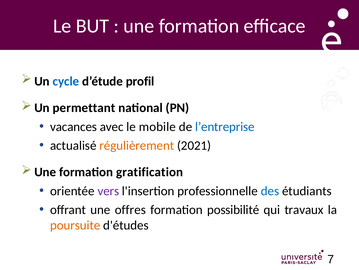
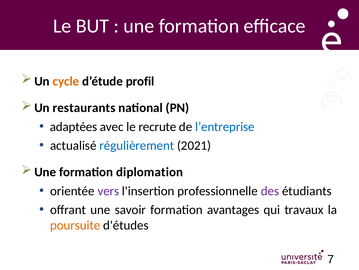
cycle colour: blue -> orange
permettant: permettant -> restaurants
vacances: vacances -> adaptées
mobile: mobile -> recrute
régulièrement colour: orange -> blue
gratification: gratification -> diplomation
des colour: blue -> purple
offres: offres -> savoir
possibilité: possibilité -> avantages
